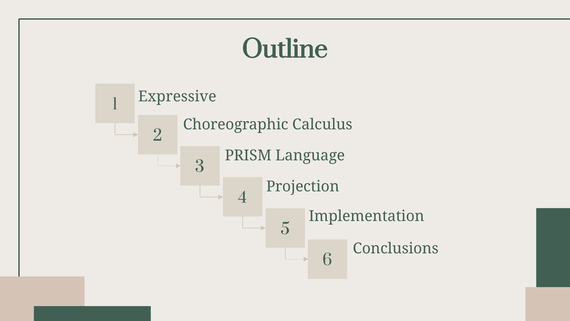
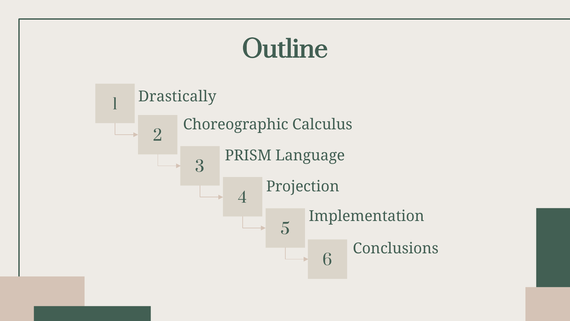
Expressive: Expressive -> Drastically
